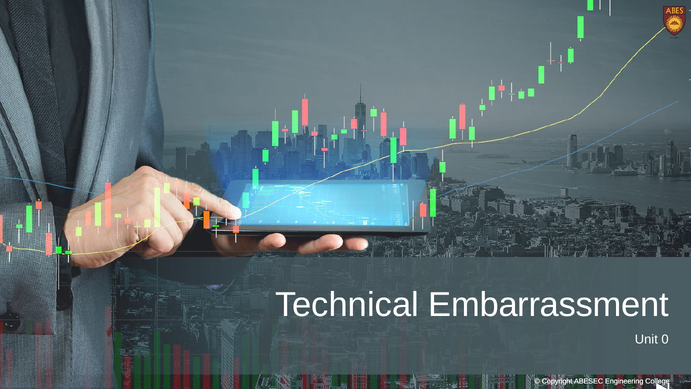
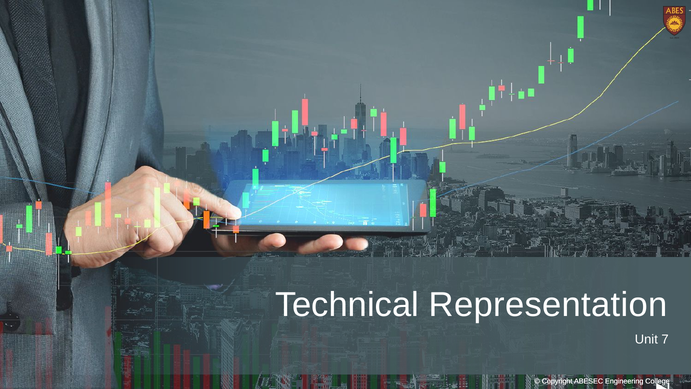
Embarrassment: Embarrassment -> Representation
0: 0 -> 7
